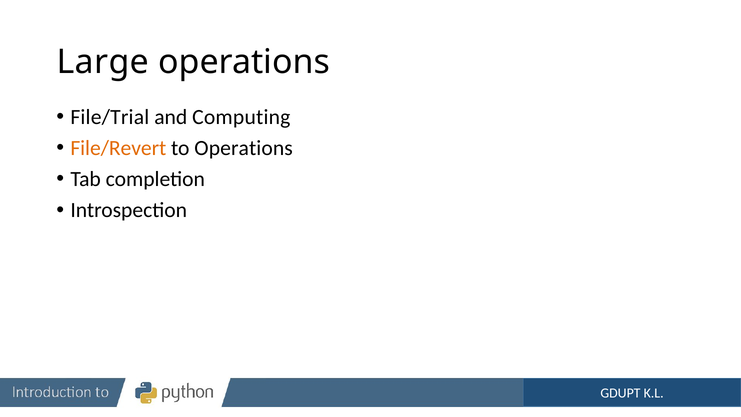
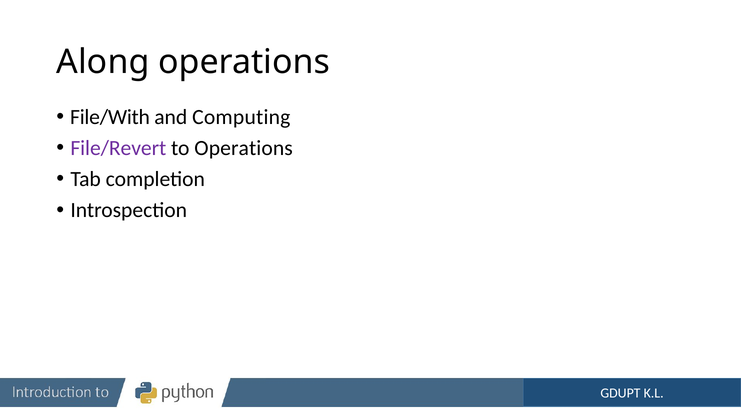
Large: Large -> Along
File/Trial: File/Trial -> File/With
File/Revert colour: orange -> purple
